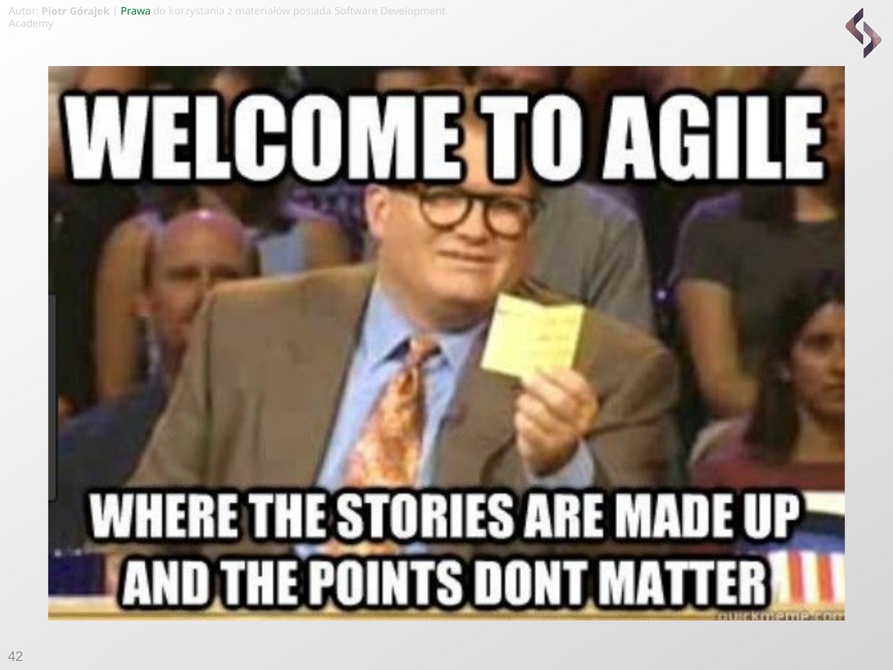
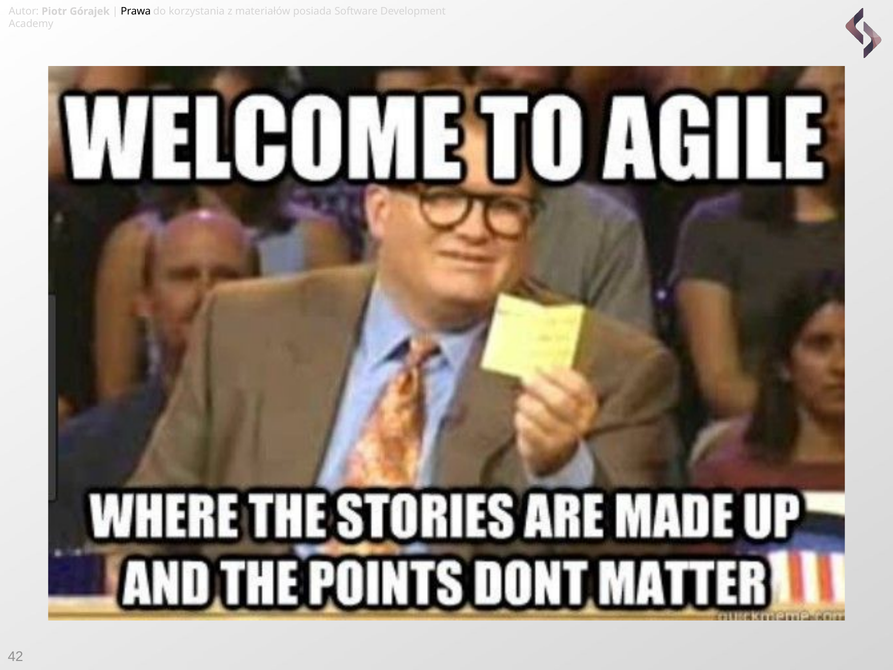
Prawa colour: green -> black
